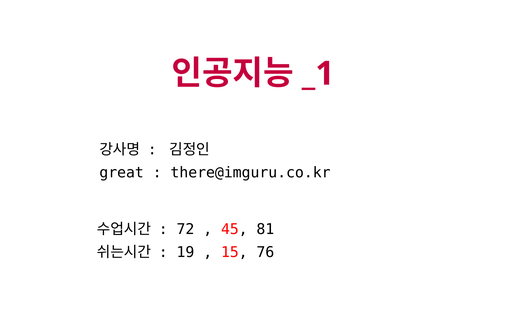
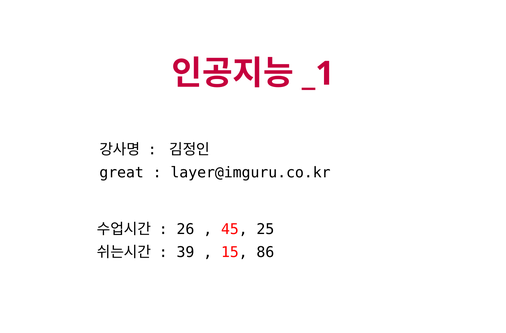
there@imguru.co.kr: there@imguru.co.kr -> layer@imguru.co.kr
72: 72 -> 26
81: 81 -> 25
19: 19 -> 39
76: 76 -> 86
